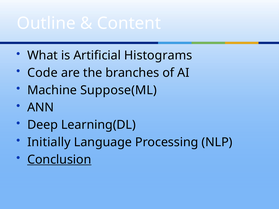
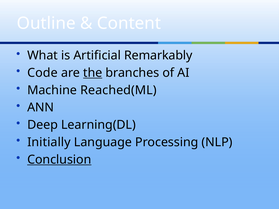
Histograms: Histograms -> Remarkably
the underline: none -> present
Suppose(ML: Suppose(ML -> Reached(ML
